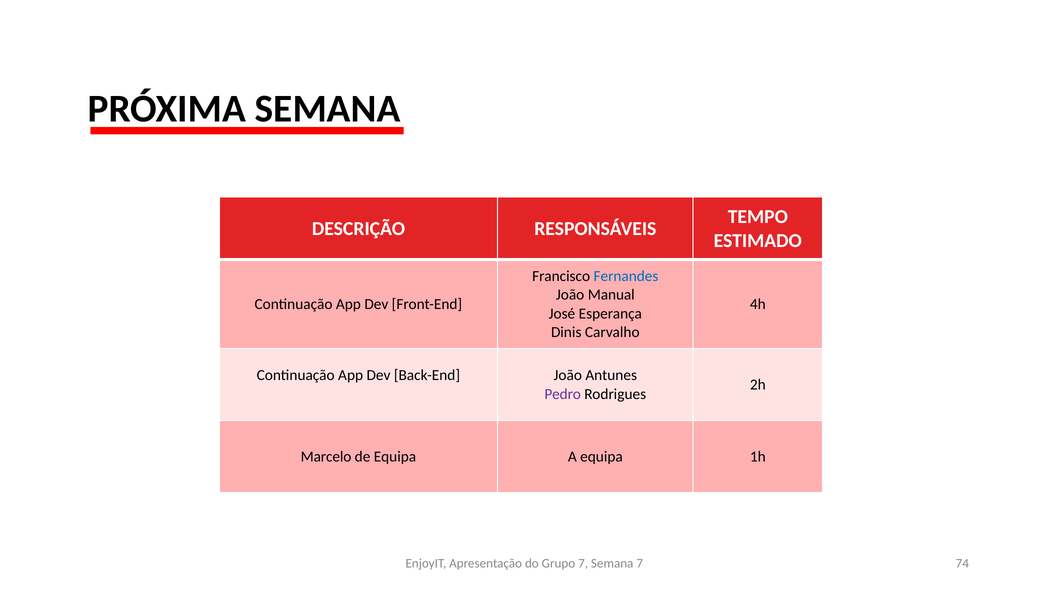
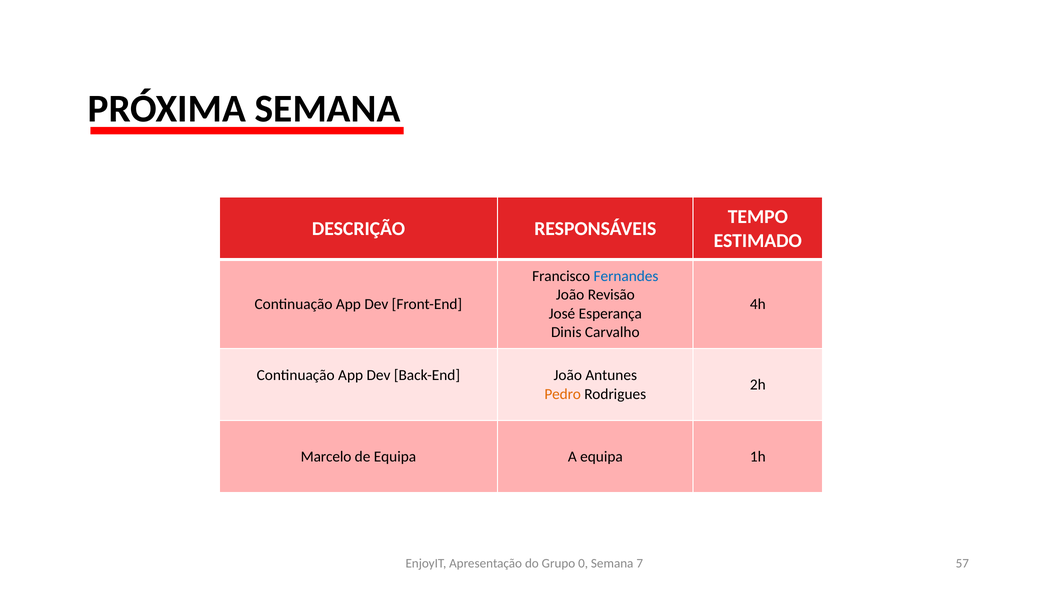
Manual: Manual -> Revisão
Pedro colour: purple -> orange
Grupo 7: 7 -> 0
74: 74 -> 57
